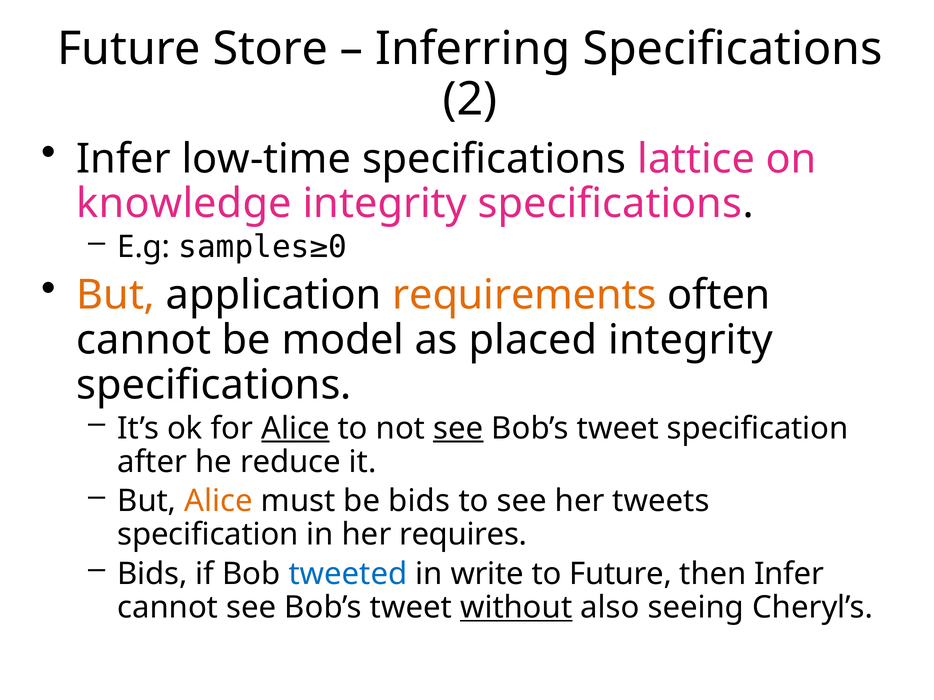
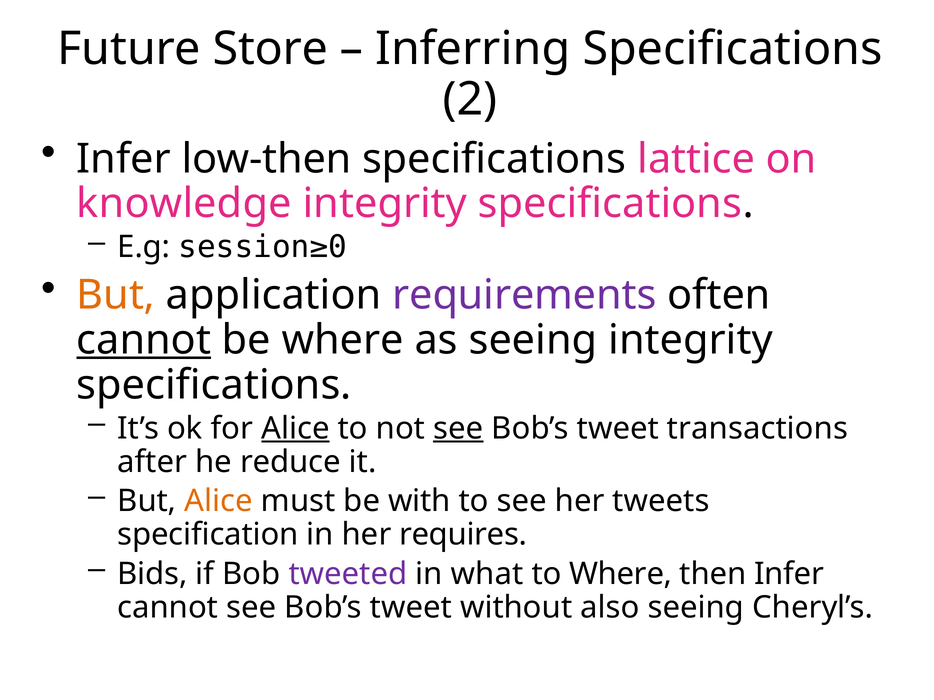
low-time: low-time -> low-then
samples≥0: samples≥0 -> session≥0
requirements colour: orange -> purple
cannot at (144, 340) underline: none -> present
be model: model -> where
as placed: placed -> seeing
tweet specification: specification -> transactions
be bids: bids -> with
tweeted colour: blue -> purple
write: write -> what
to Future: Future -> Where
without underline: present -> none
